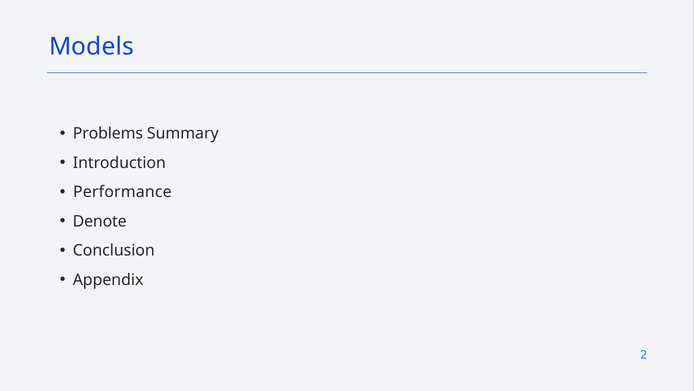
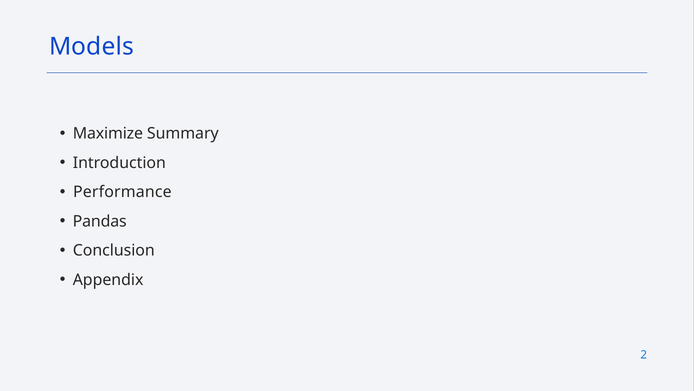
Problems: Problems -> Maximize
Denote: Denote -> Pandas
